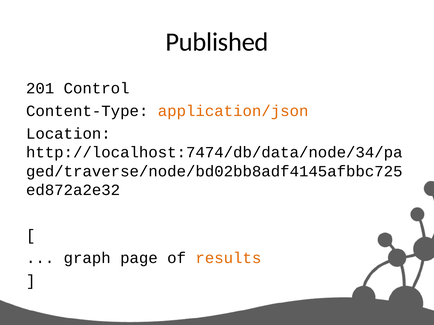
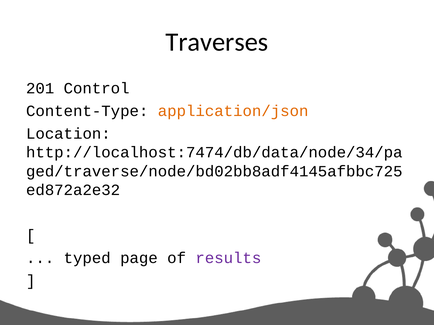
Published: Published -> Traverses
graph: graph -> typed
results colour: orange -> purple
